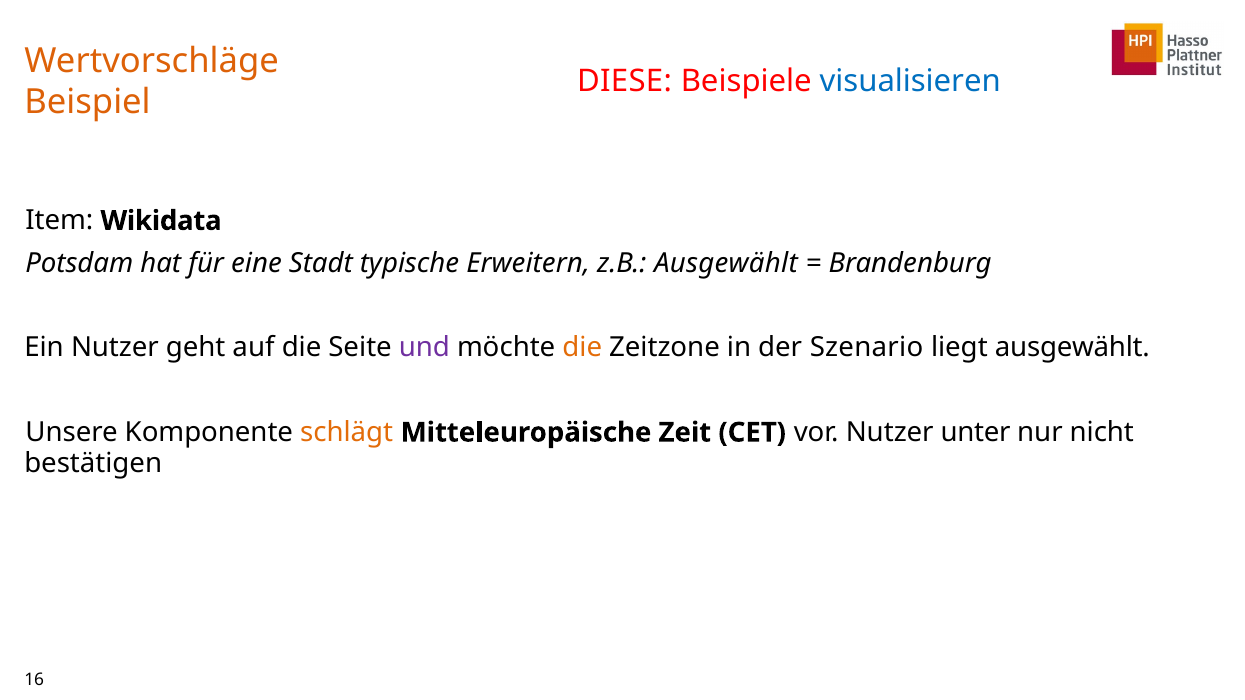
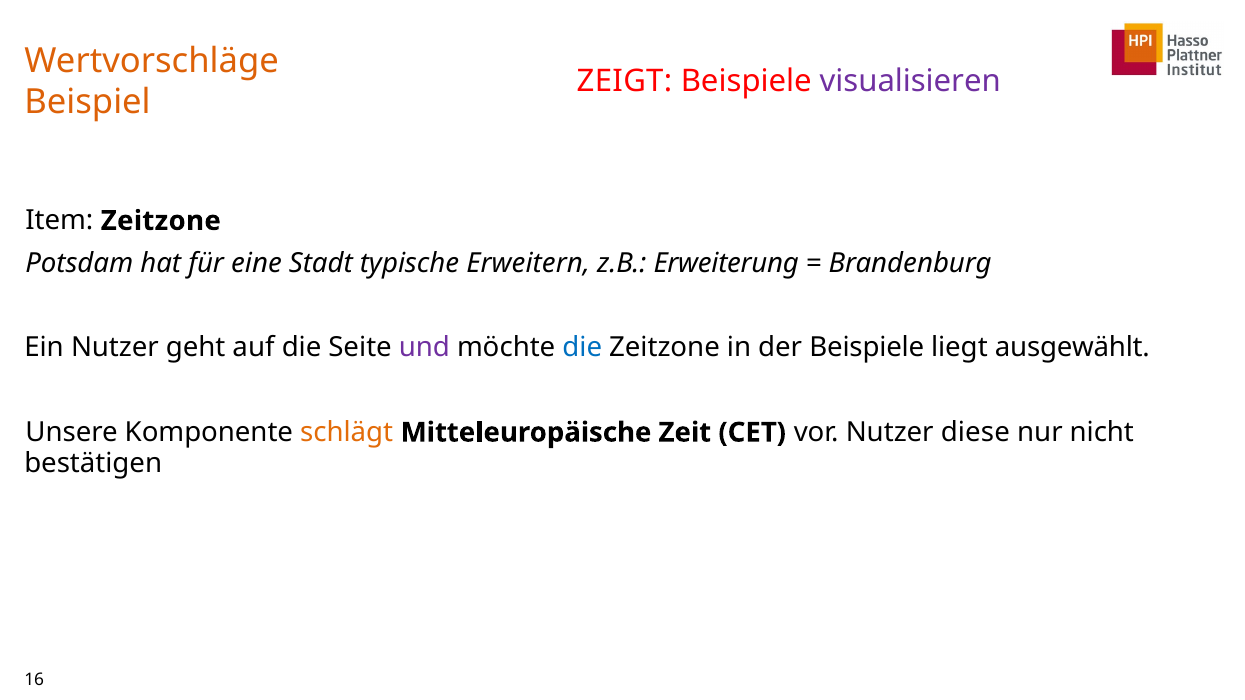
DIESE: DIESE -> ZEIGT
visualisieren colour: blue -> purple
Item Wikidata: Wikidata -> Zeitzone
z.B Ausgewählt: Ausgewählt -> Erweiterung
die at (582, 348) colour: orange -> blue
der Szenario: Szenario -> Beispiele
unter: unter -> diese
